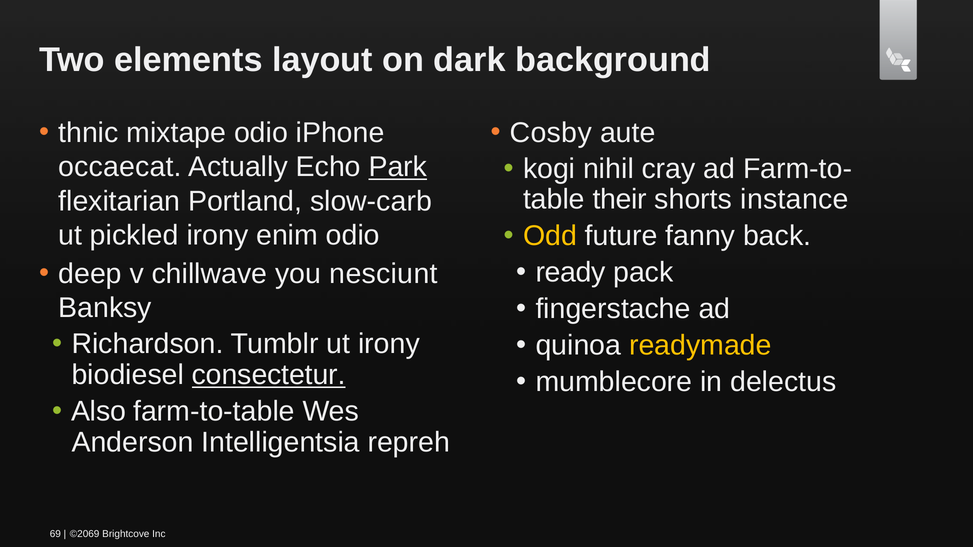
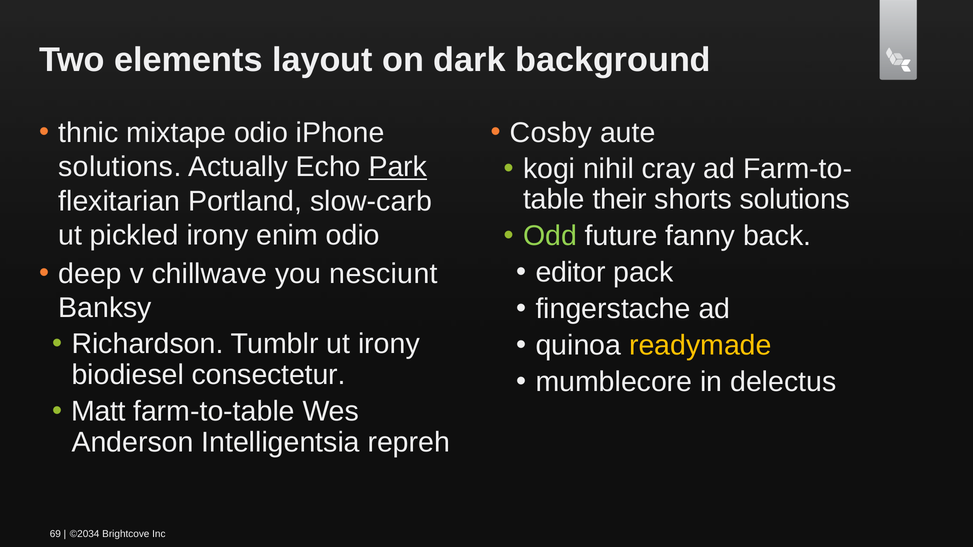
occaecat at (120, 167): occaecat -> solutions
shorts instance: instance -> solutions
Odd colour: yellow -> light green
ready: ready -> editor
consectetur underline: present -> none
Also: Also -> Matt
©2069: ©2069 -> ©2034
